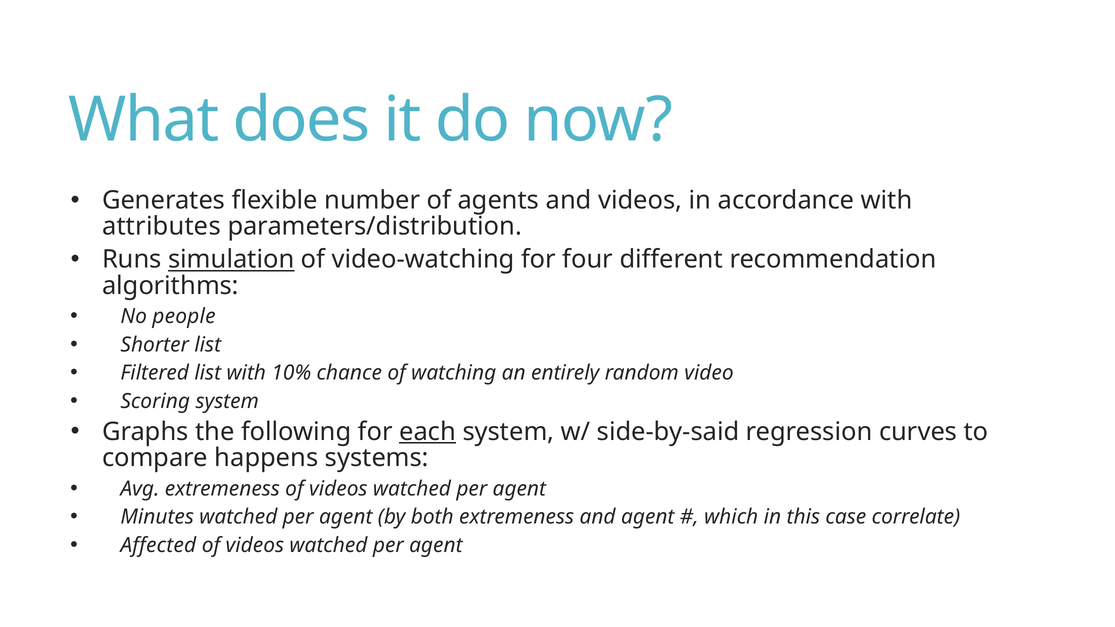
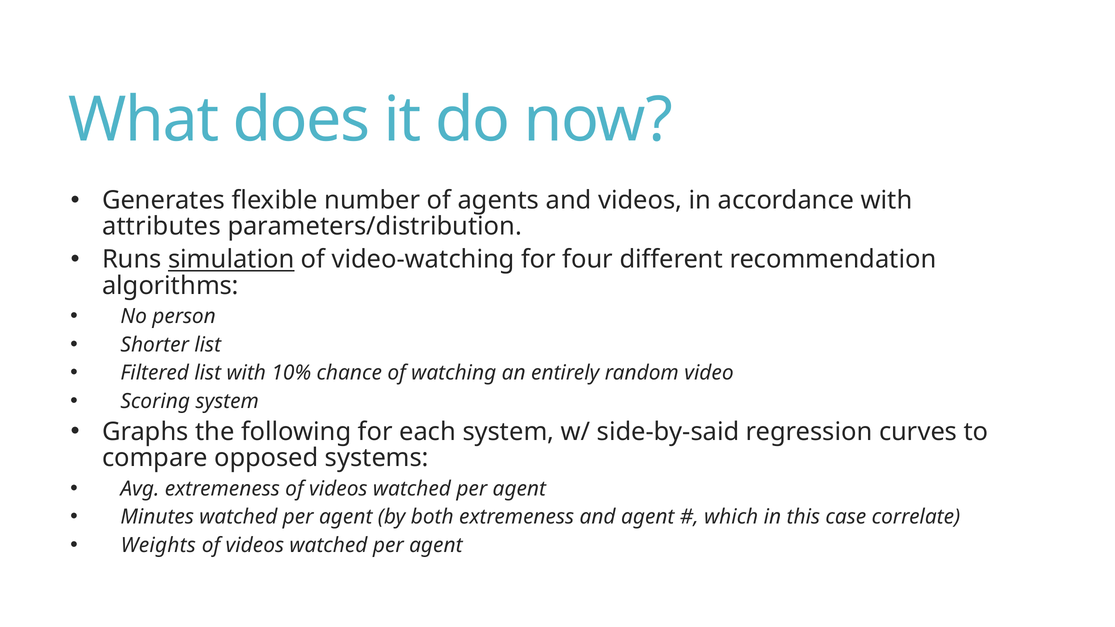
people: people -> person
each underline: present -> none
happens: happens -> opposed
Affected: Affected -> Weights
